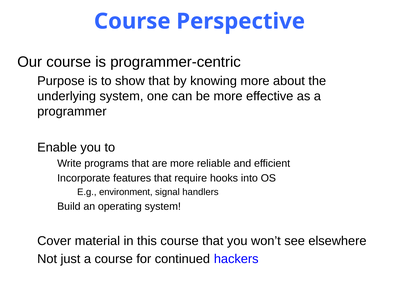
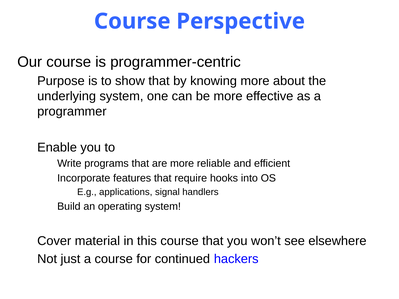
environment: environment -> applications
